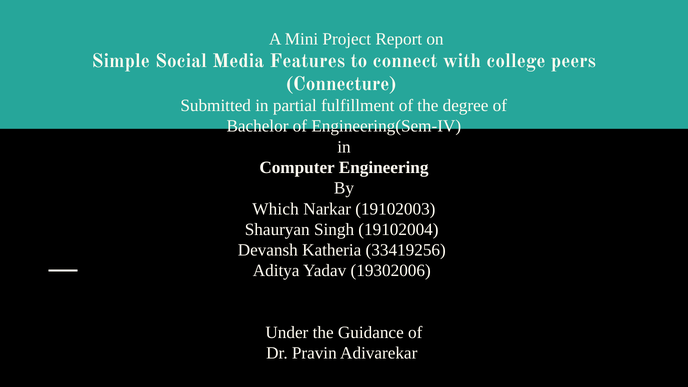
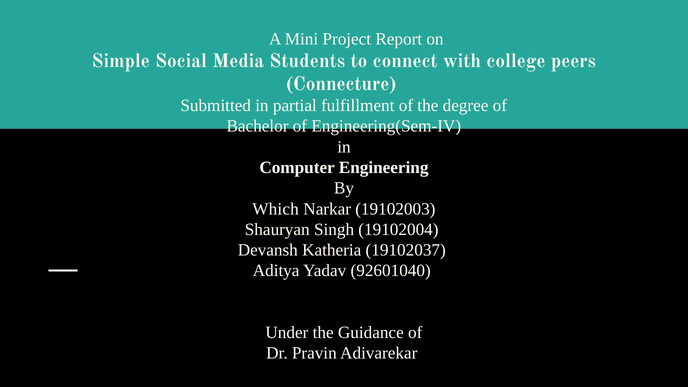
Features: Features -> Students
33419256: 33419256 -> 19102037
19302006: 19302006 -> 92601040
